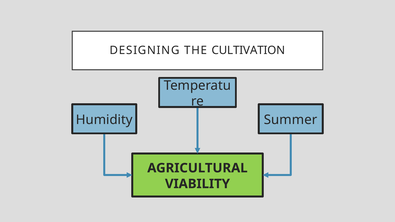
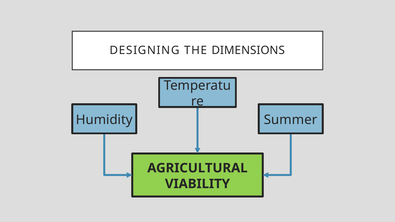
CULTIVATION: CULTIVATION -> DIMENSIONS
